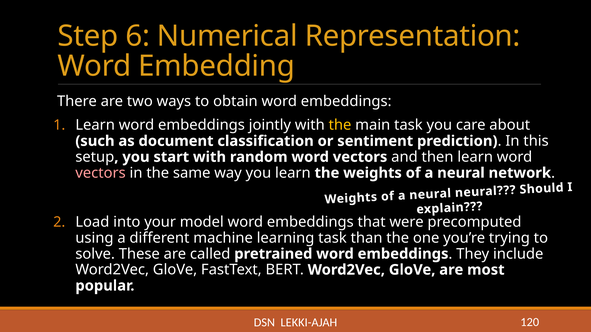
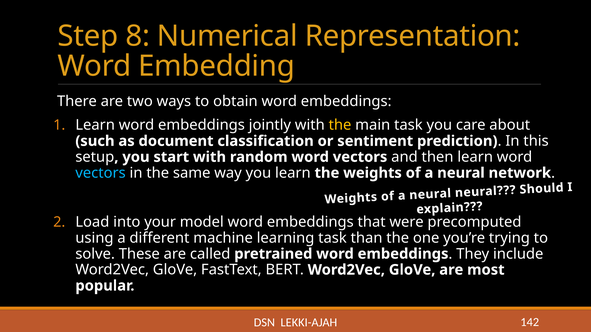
6: 6 -> 8
vectors at (101, 173) colour: pink -> light blue
120: 120 -> 142
